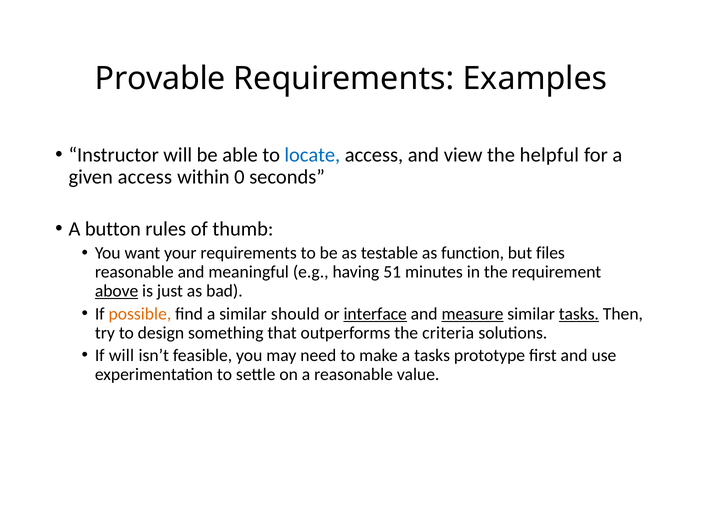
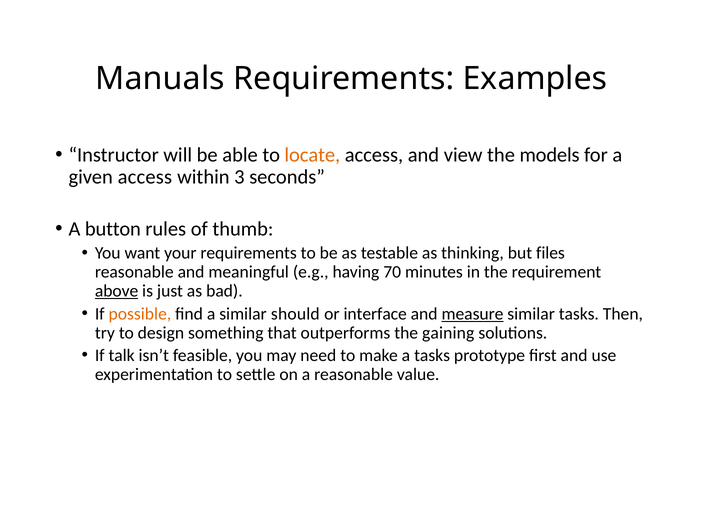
Provable: Provable -> Manuals
locate colour: blue -> orange
helpful: helpful -> models
0: 0 -> 3
function: function -> thinking
51: 51 -> 70
interface underline: present -> none
tasks at (579, 314) underline: present -> none
criteria: criteria -> gaining
If will: will -> talk
